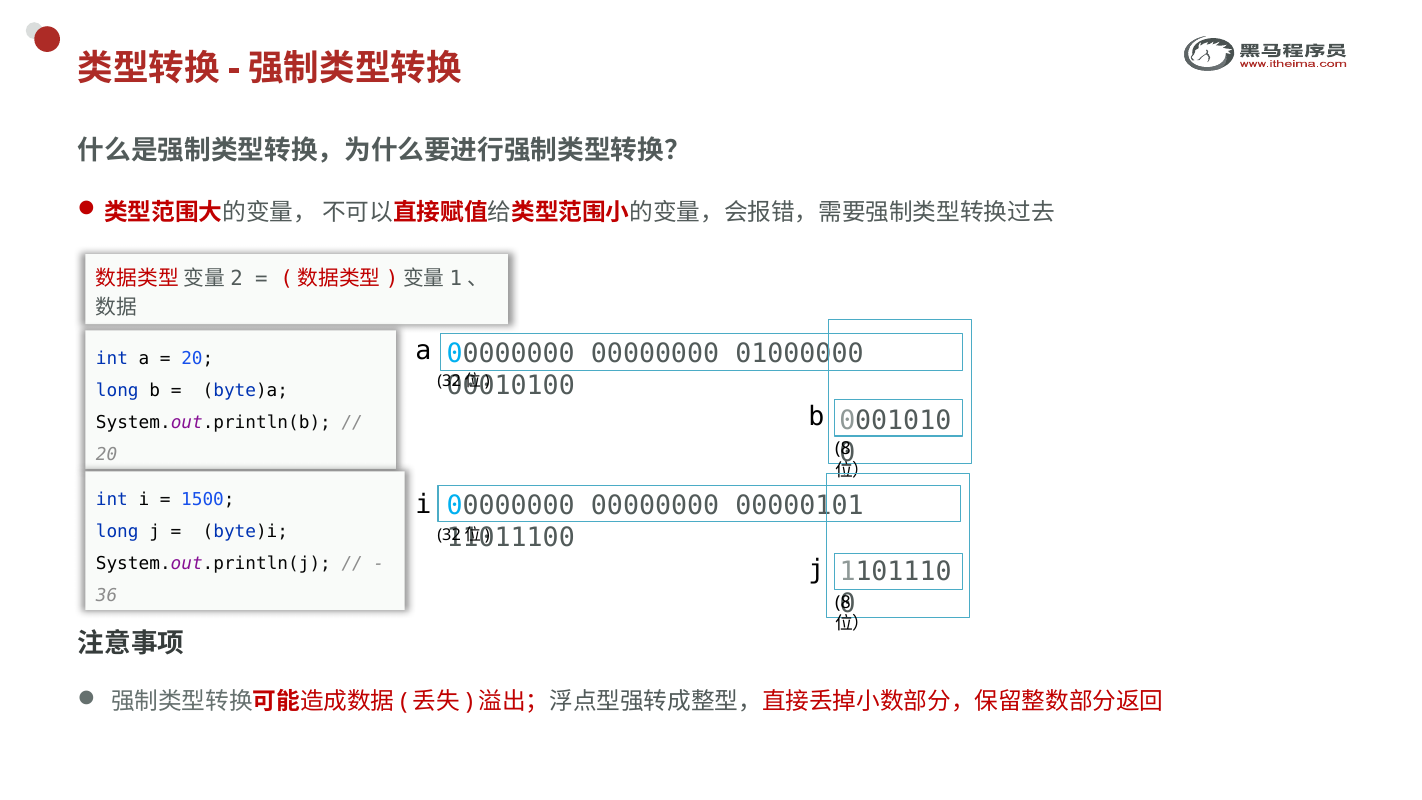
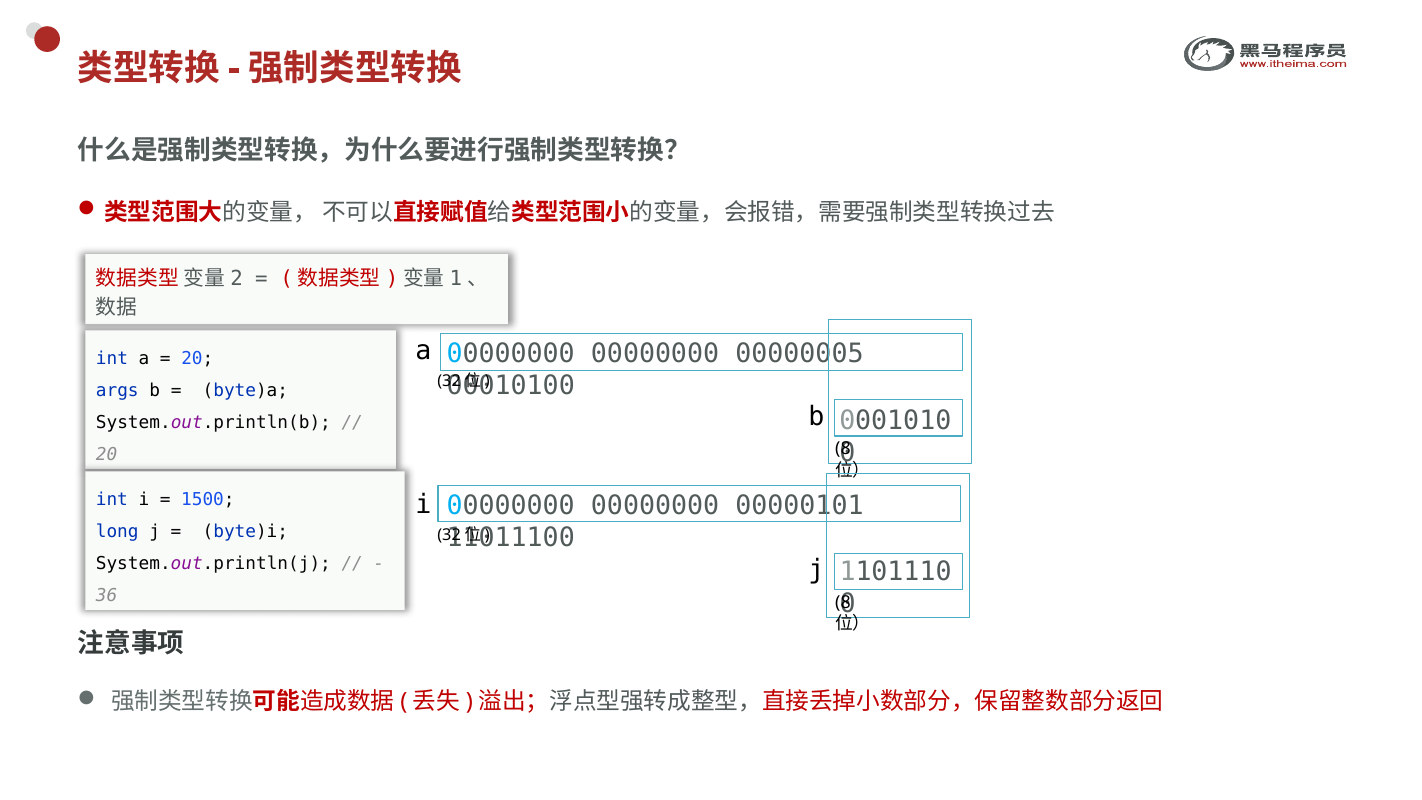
01000000: 01000000 -> 00000005
long at (117, 390): long -> args
